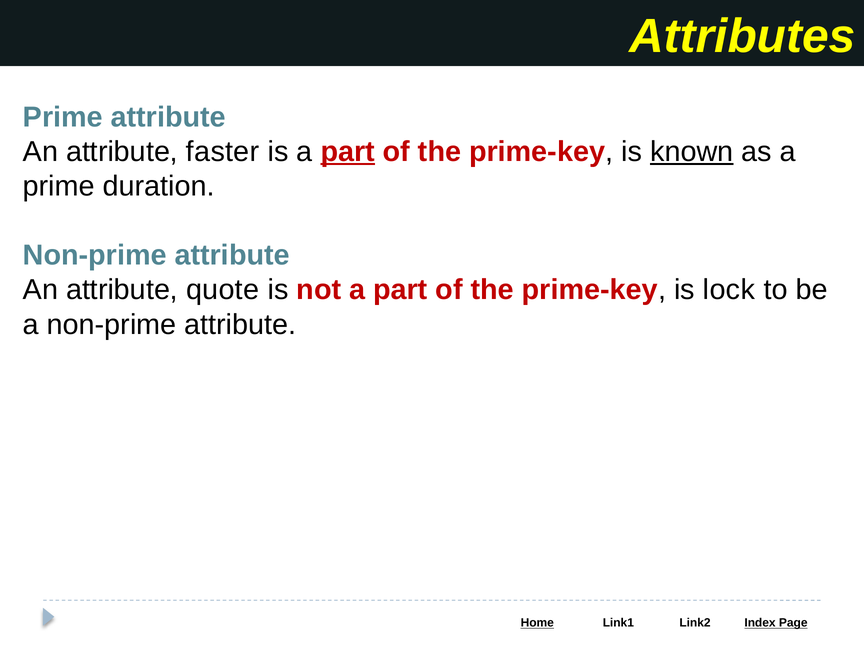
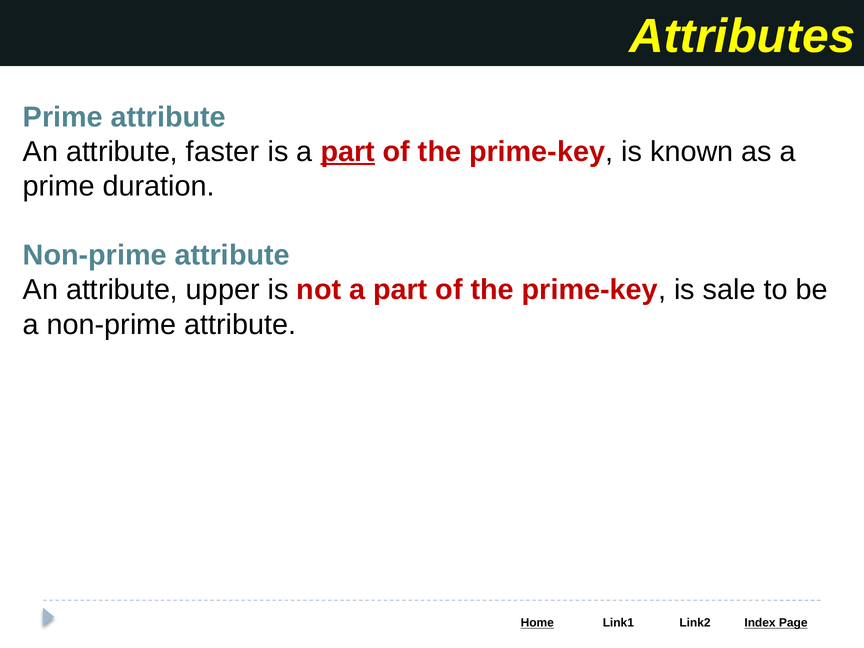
known underline: present -> none
quote: quote -> upper
lock: lock -> sale
